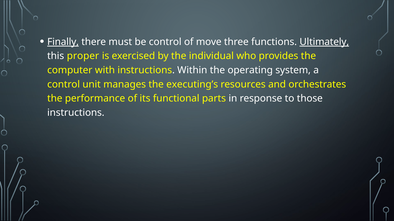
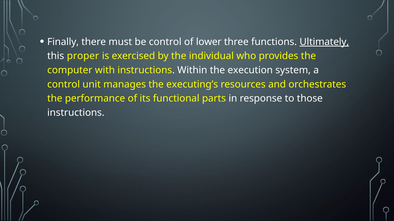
Finally underline: present -> none
move: move -> lower
operating: operating -> execution
